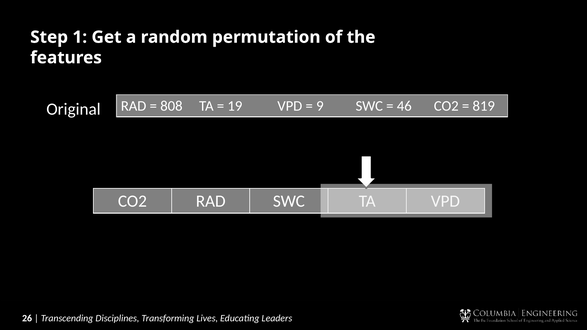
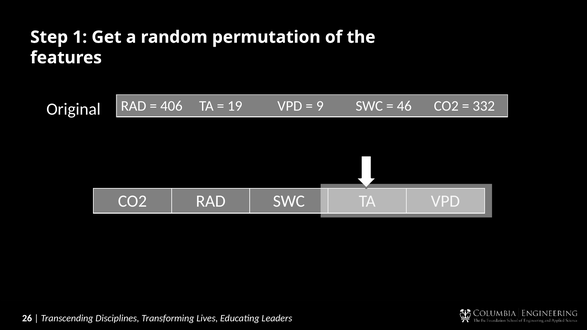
808: 808 -> 406
819: 819 -> 332
